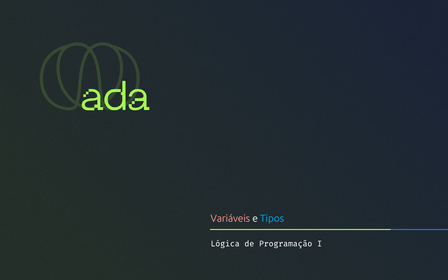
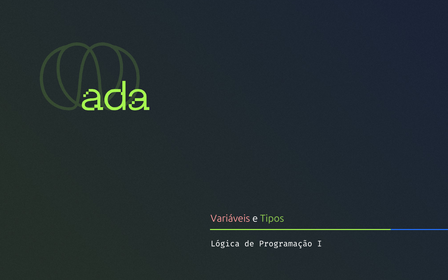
Tipos colour: light blue -> light green
